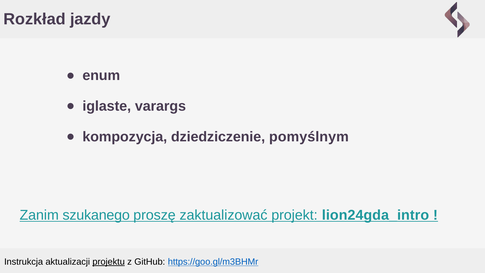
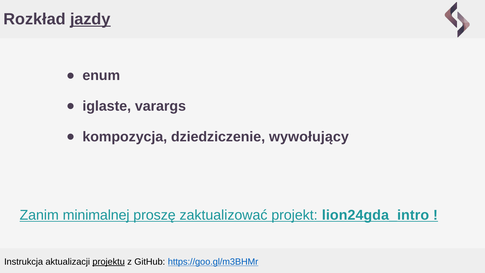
jazdy underline: none -> present
pomyślnym: pomyślnym -> wywołujący
szukanego: szukanego -> minimalnej
